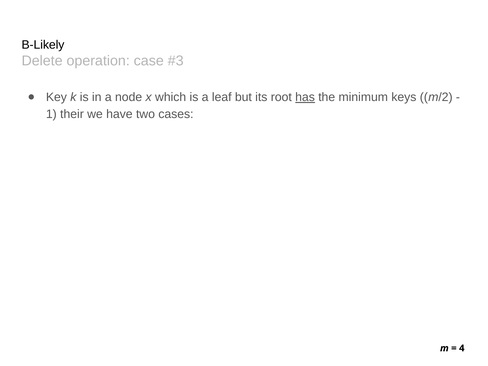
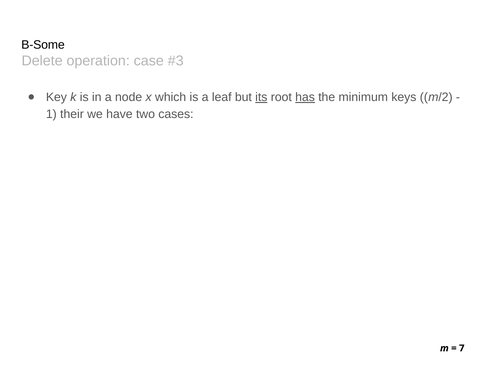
B-Likely: B-Likely -> B-Some
its underline: none -> present
4: 4 -> 7
